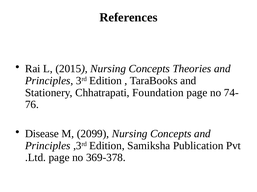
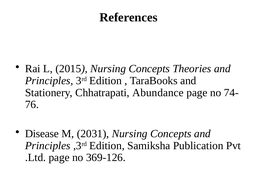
Foundation: Foundation -> Abundance
2099: 2099 -> 2031
369-378: 369-378 -> 369-126
